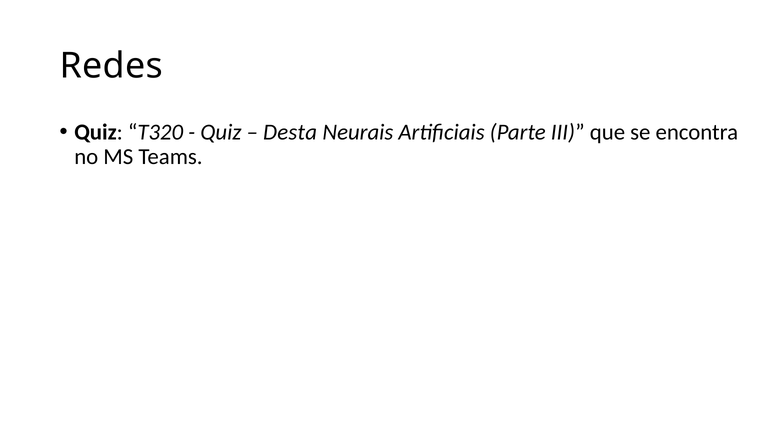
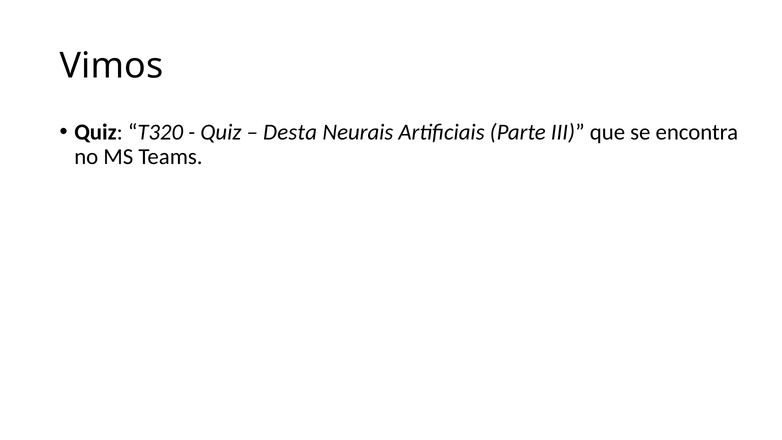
Redes: Redes -> Vimos
